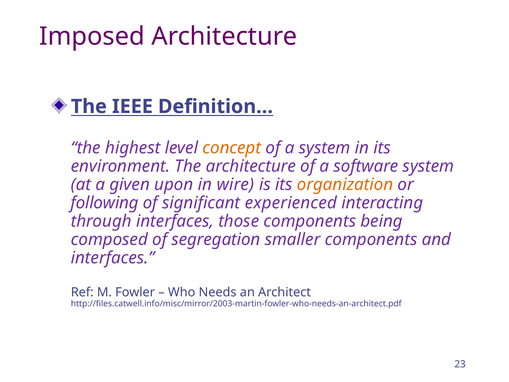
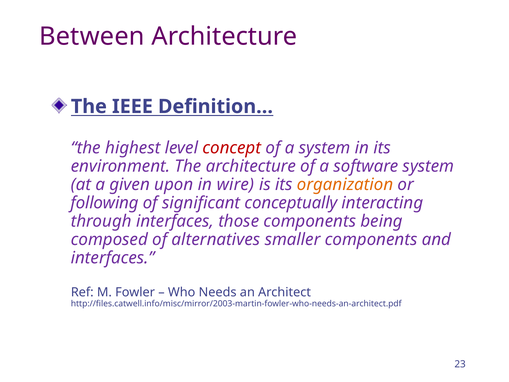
Imposed: Imposed -> Between
concept colour: orange -> red
experienced: experienced -> conceptually
segregation: segregation -> alternatives
